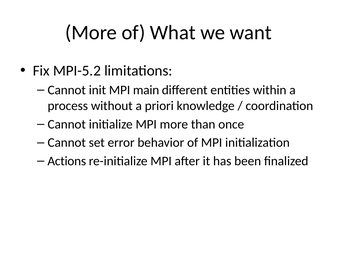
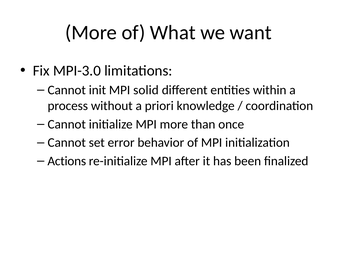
MPI-5.2: MPI-5.2 -> MPI-3.0
main: main -> solid
